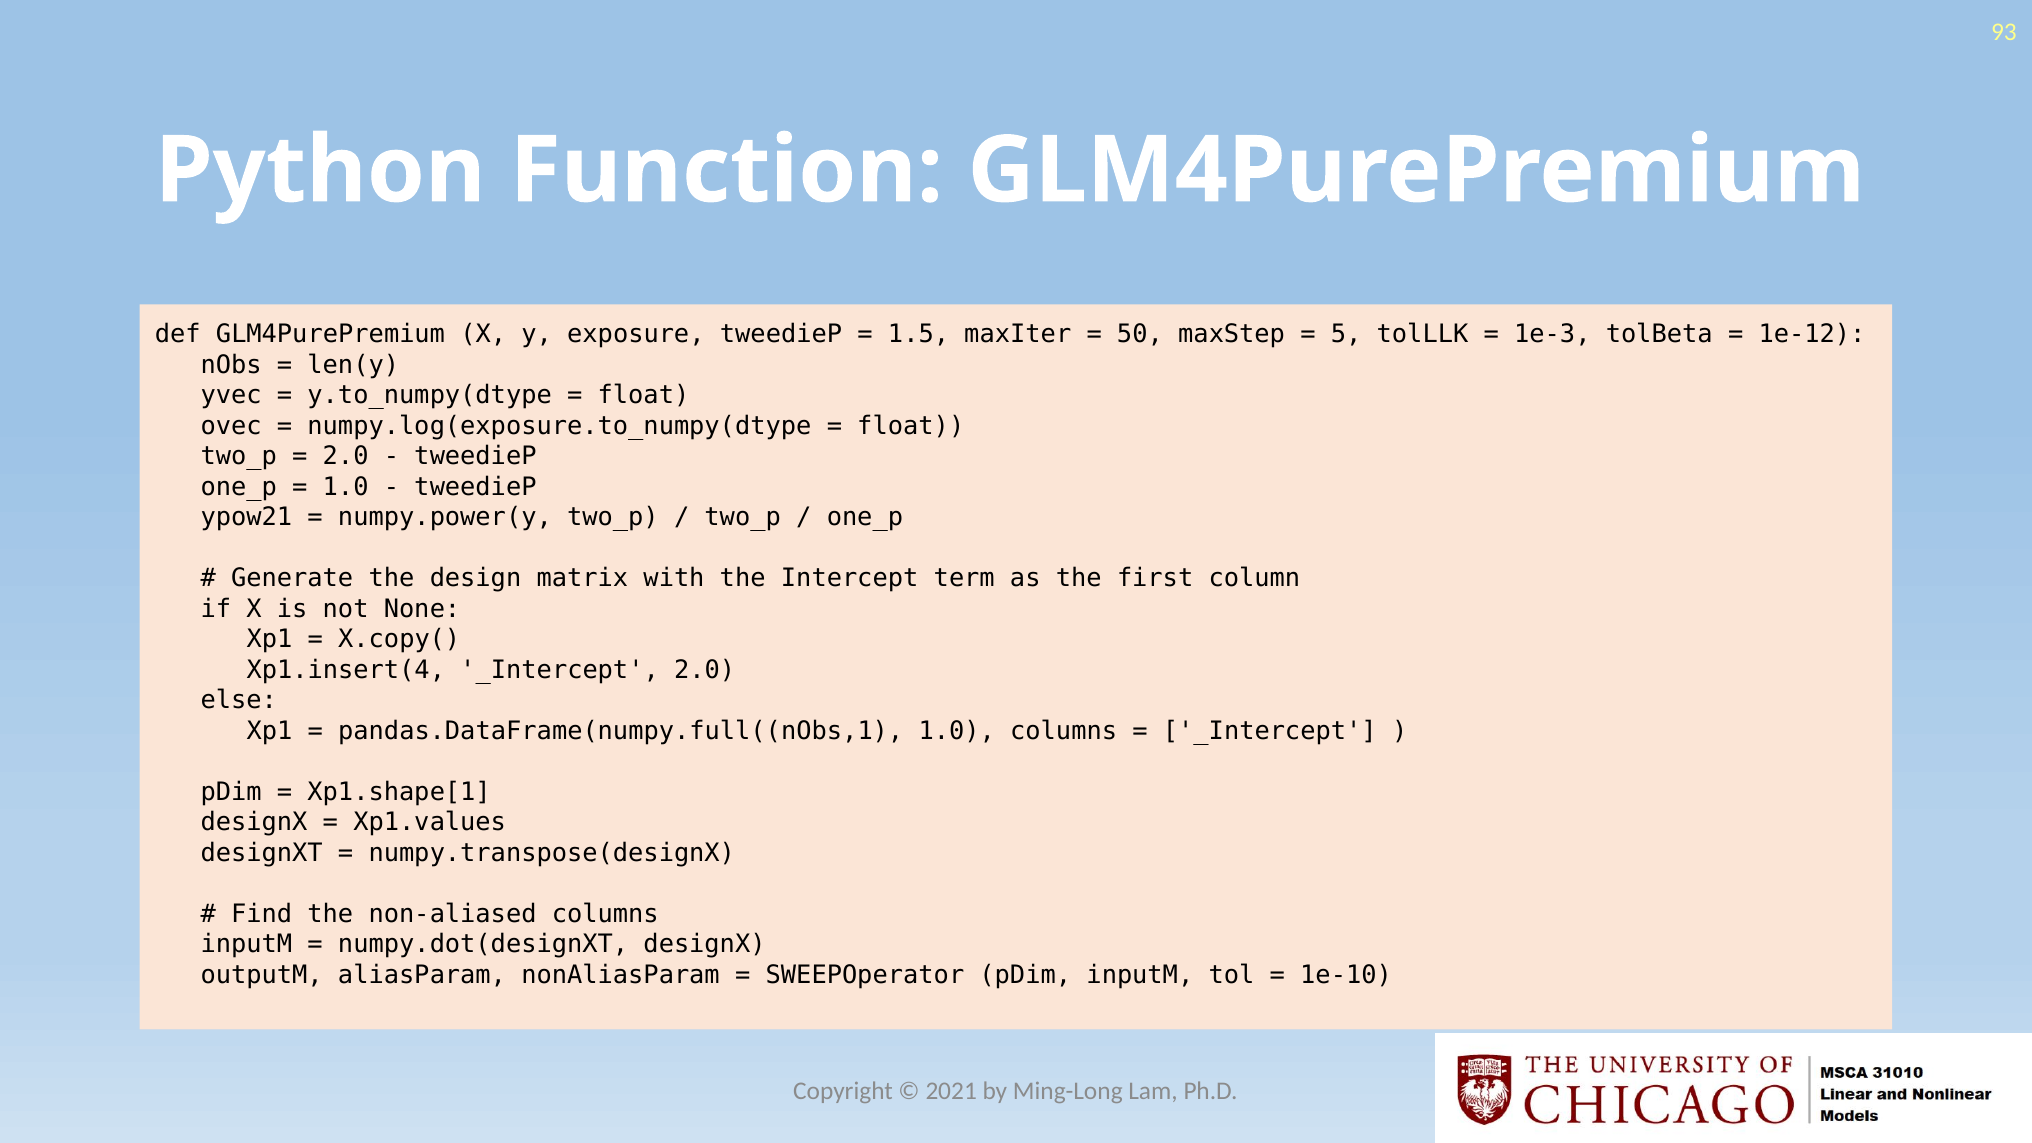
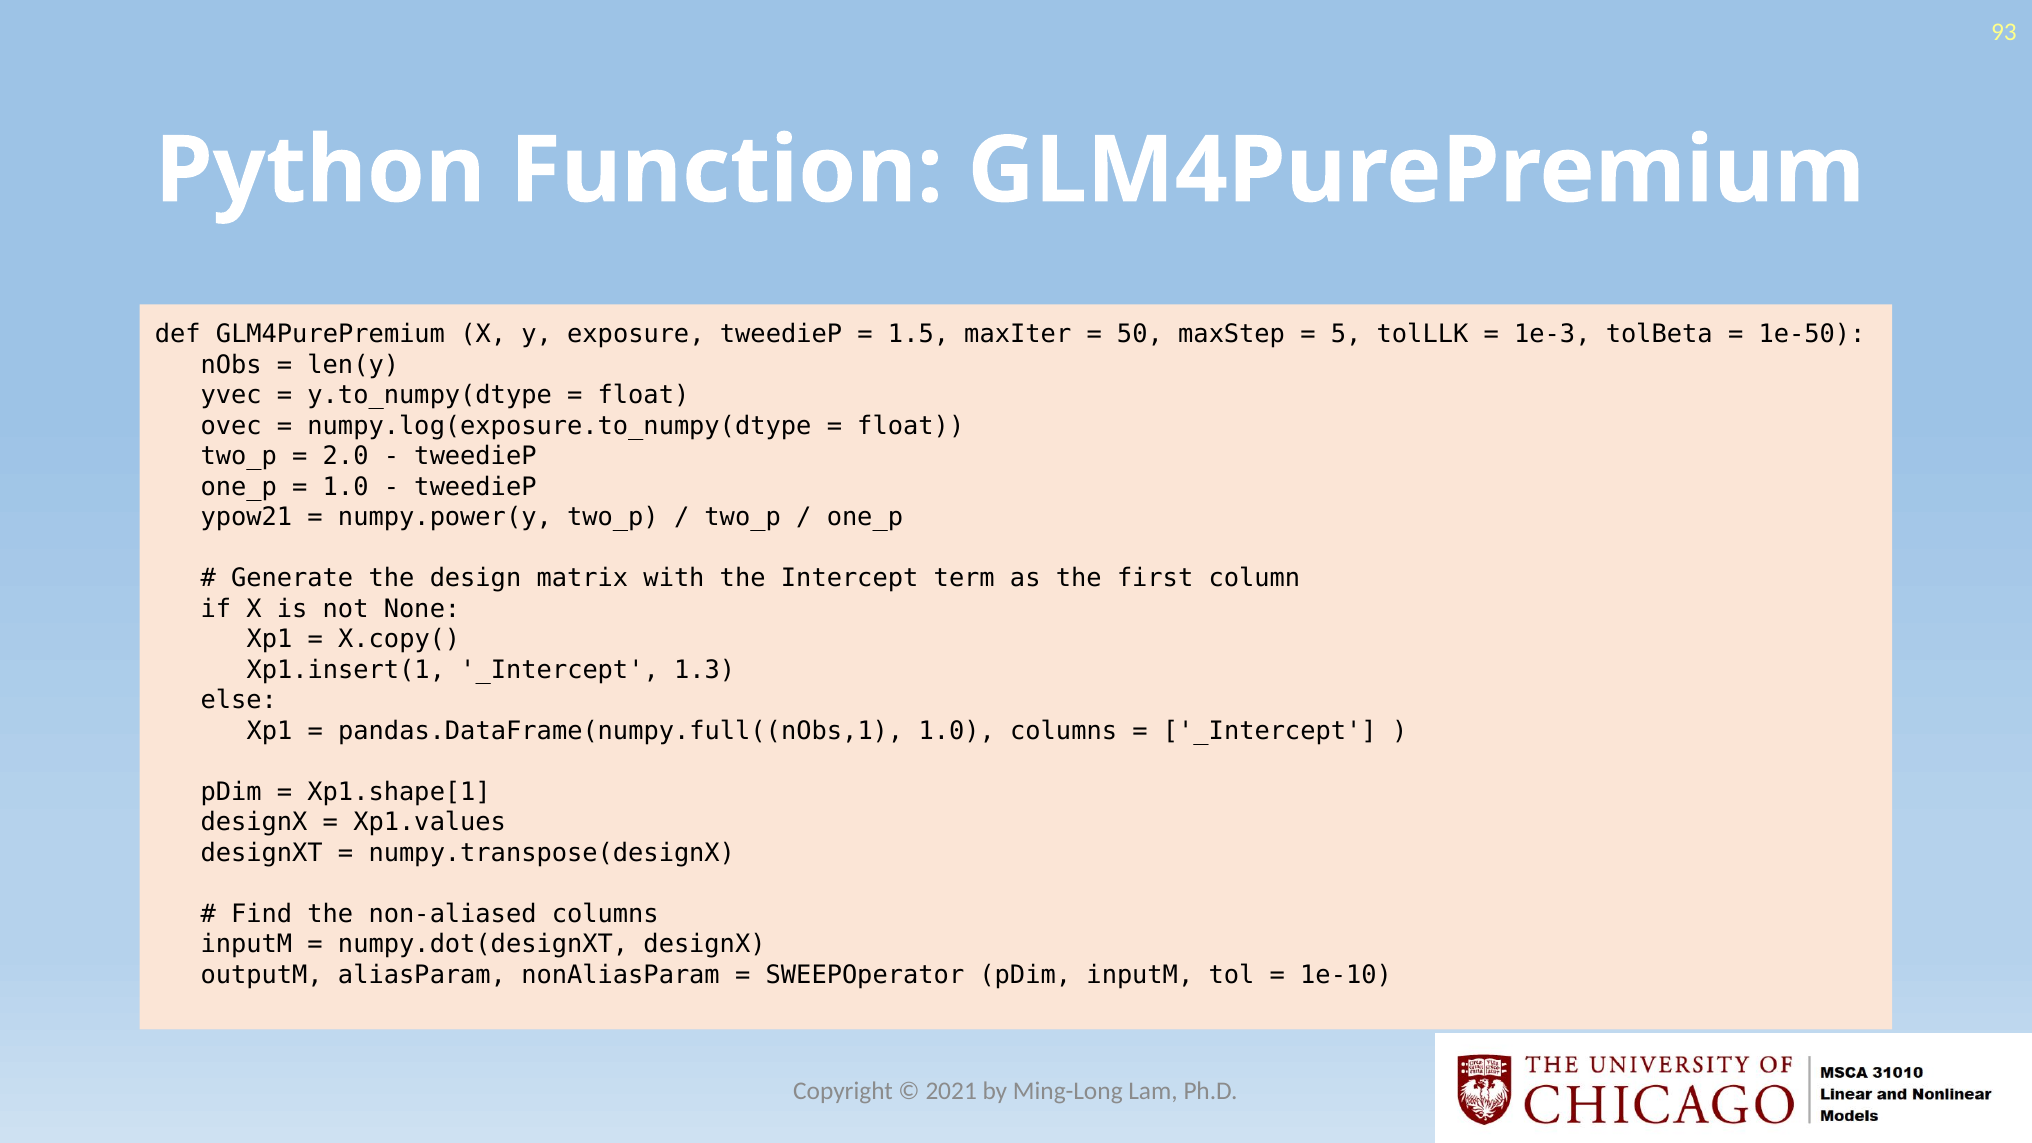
1e-12: 1e-12 -> 1e-50
Xp1.insert(4: Xp1.insert(4 -> Xp1.insert(1
_Intercept 2.0: 2.0 -> 1.3
